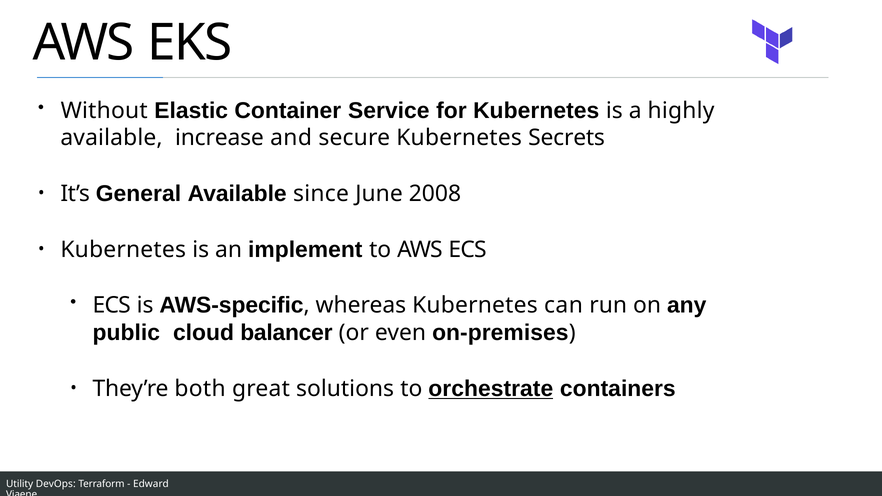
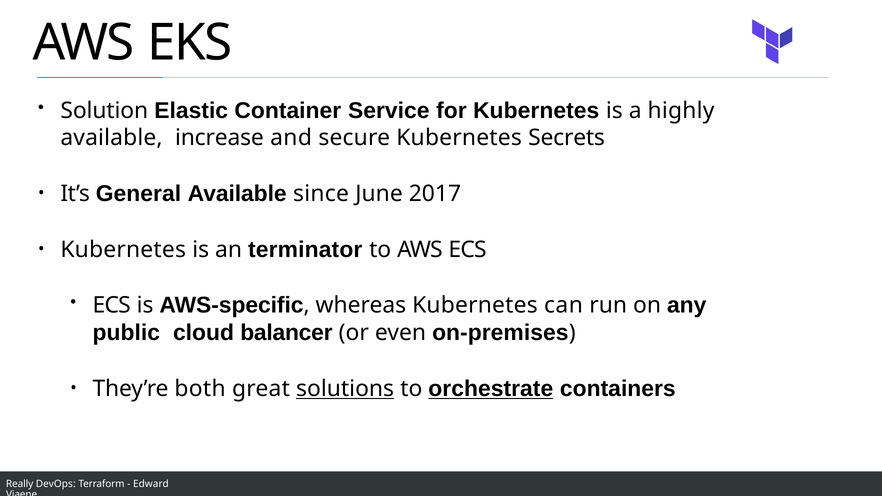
Without: Without -> Solution
2008: 2008 -> 2017
implement: implement -> terminator
solutions underline: none -> present
Utility: Utility -> Really
